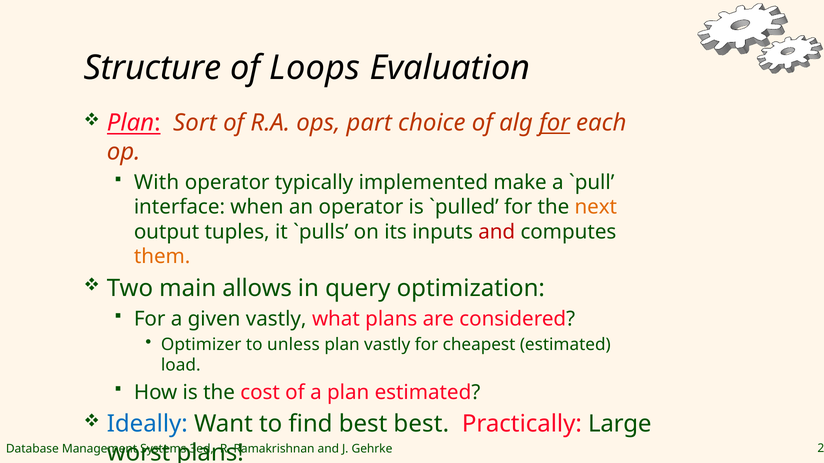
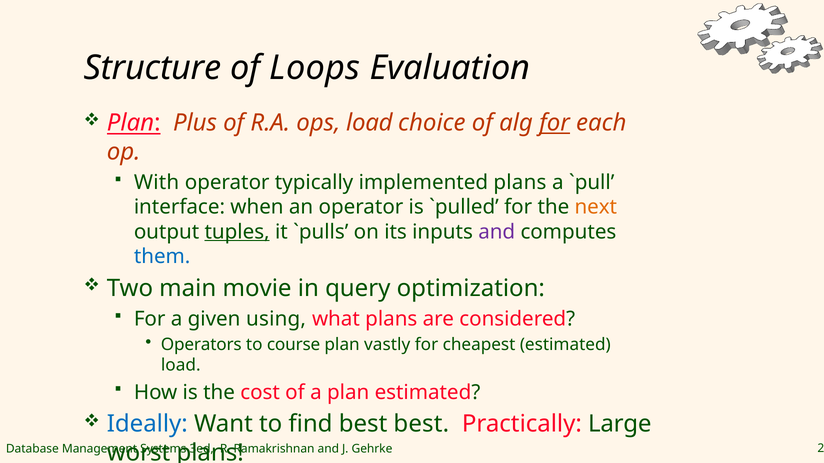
Sort: Sort -> Plus
ops part: part -> load
implemented make: make -> plans
tuples underline: none -> present
and at (497, 232) colour: red -> purple
them colour: orange -> blue
allows: allows -> movie
given vastly: vastly -> using
Optimizer: Optimizer -> Operators
unless: unless -> course
